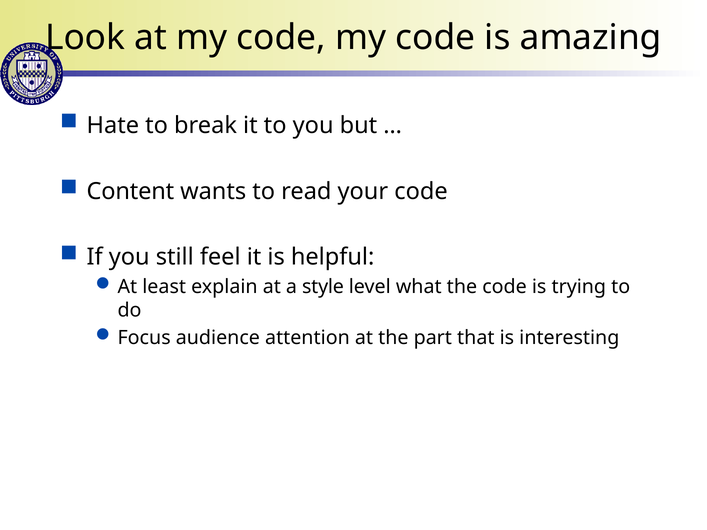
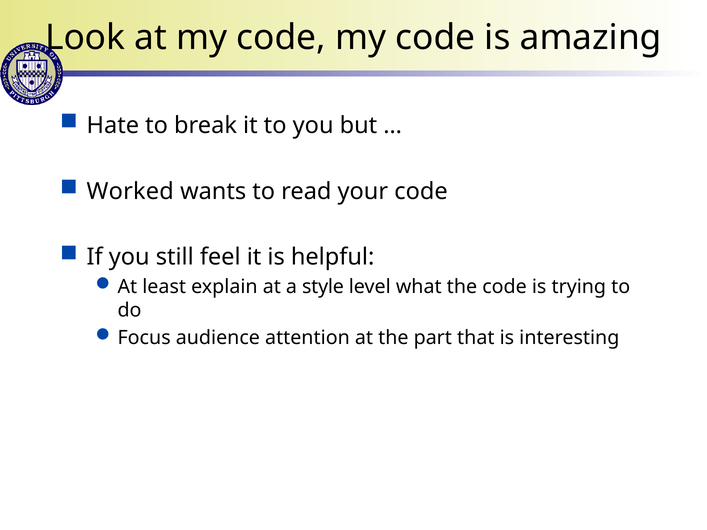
Content: Content -> Worked
